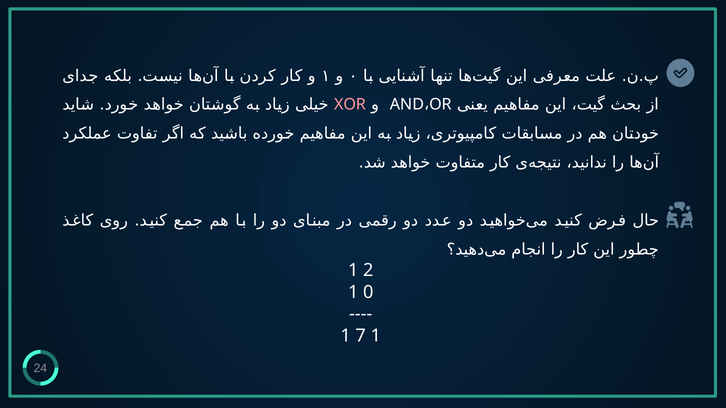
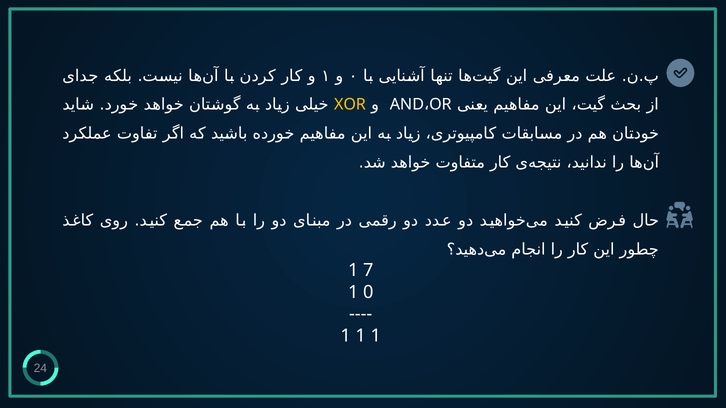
XOR colour: pink -> yellow
2: 2 -> 7
7 at (361, 336): 7 -> 1
